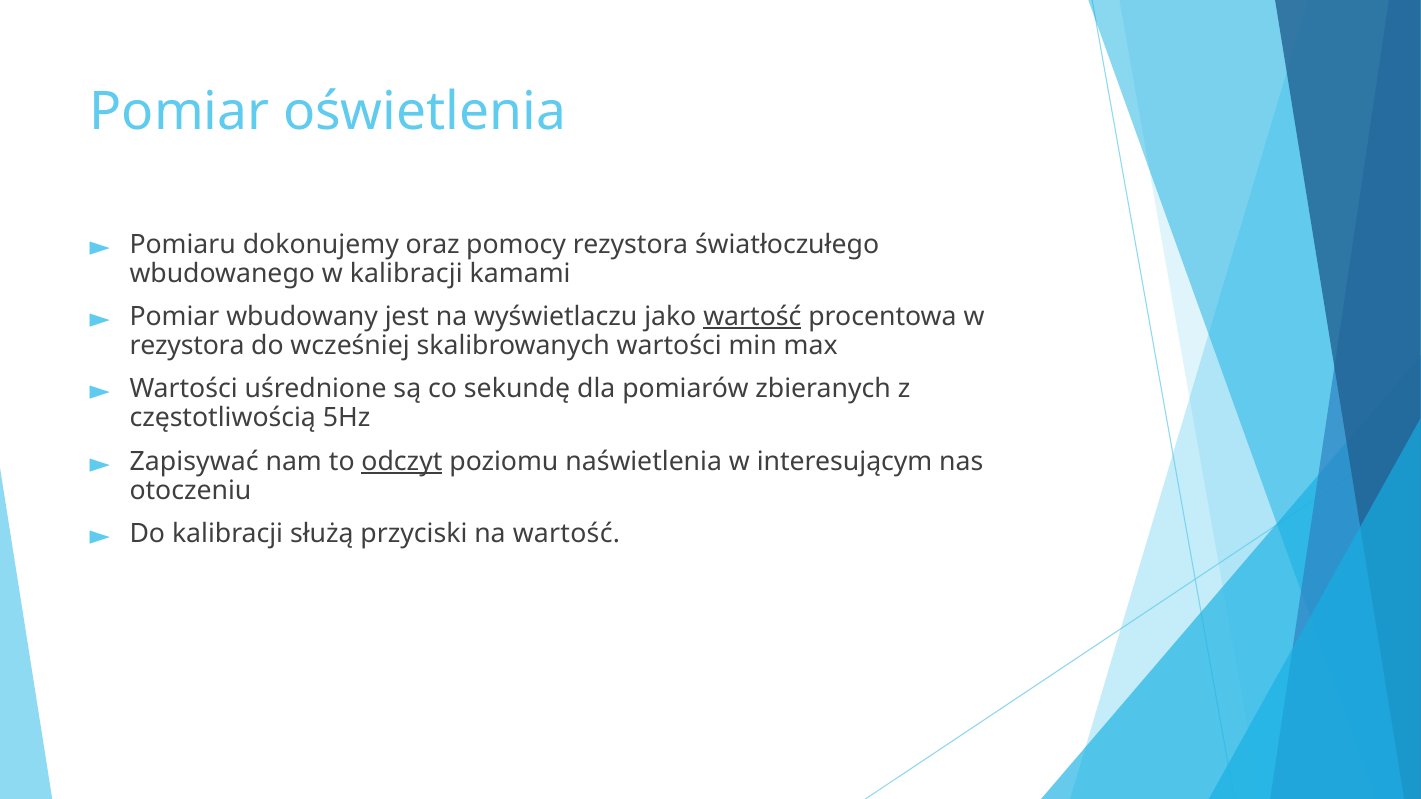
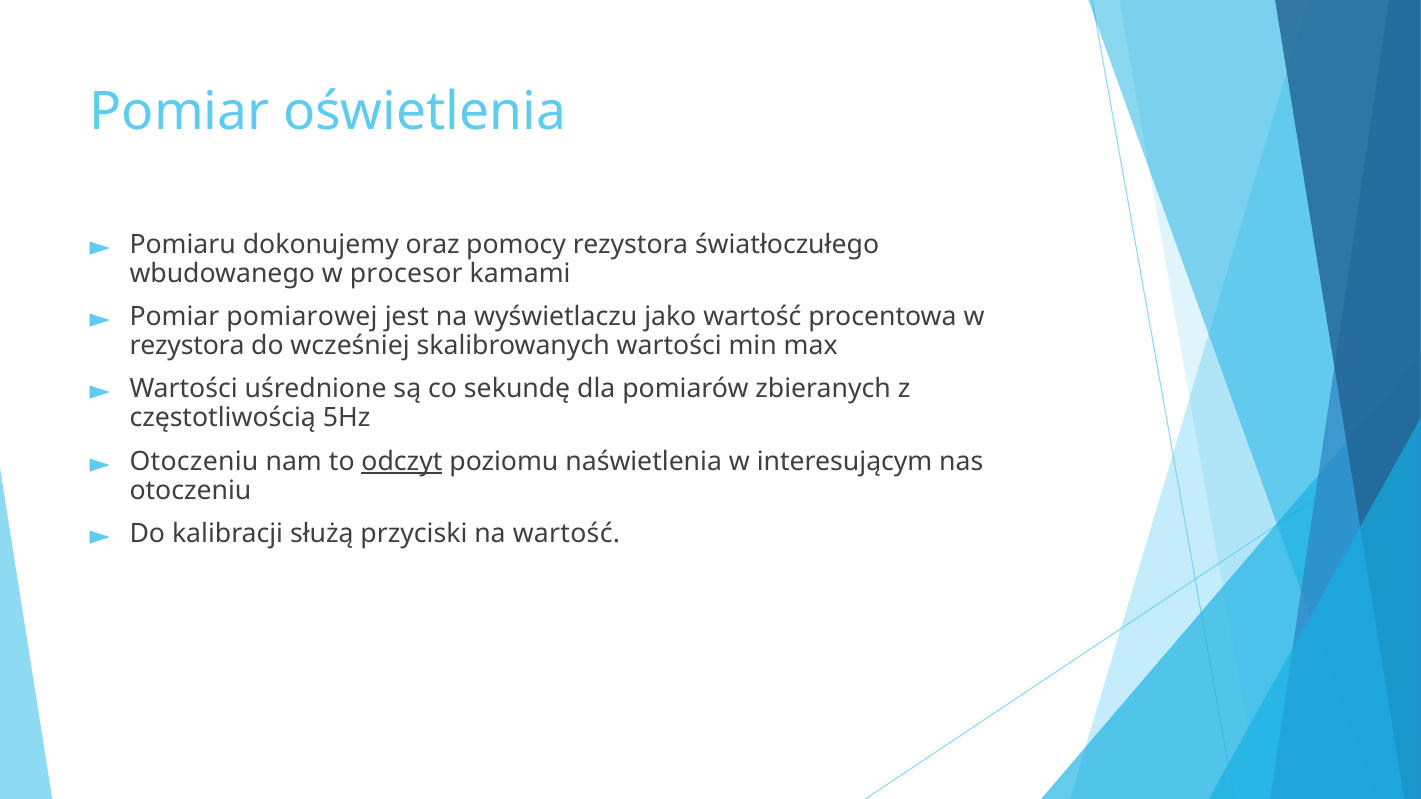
w kalibracji: kalibracji -> procesor
wbudowany: wbudowany -> pomiarowej
wartość at (752, 317) underline: present -> none
Zapisywać at (194, 462): Zapisywać -> Otoczeniu
